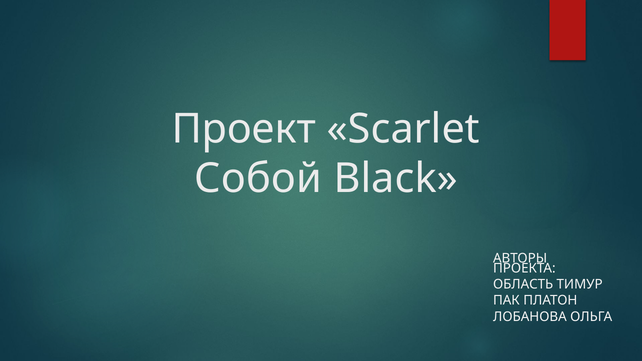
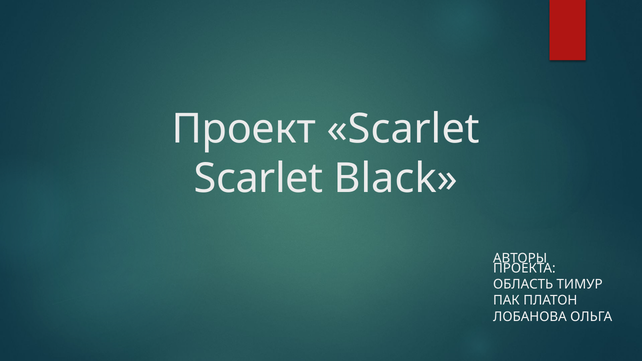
Собой at (258, 179): Собой -> Scarlet
